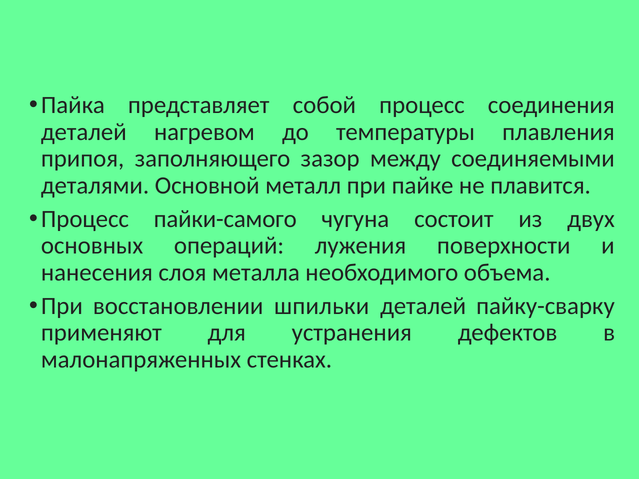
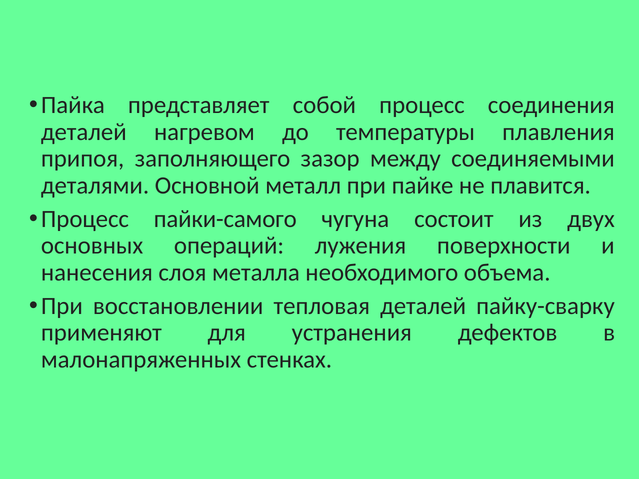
шпильки: шпильки -> тепловая
